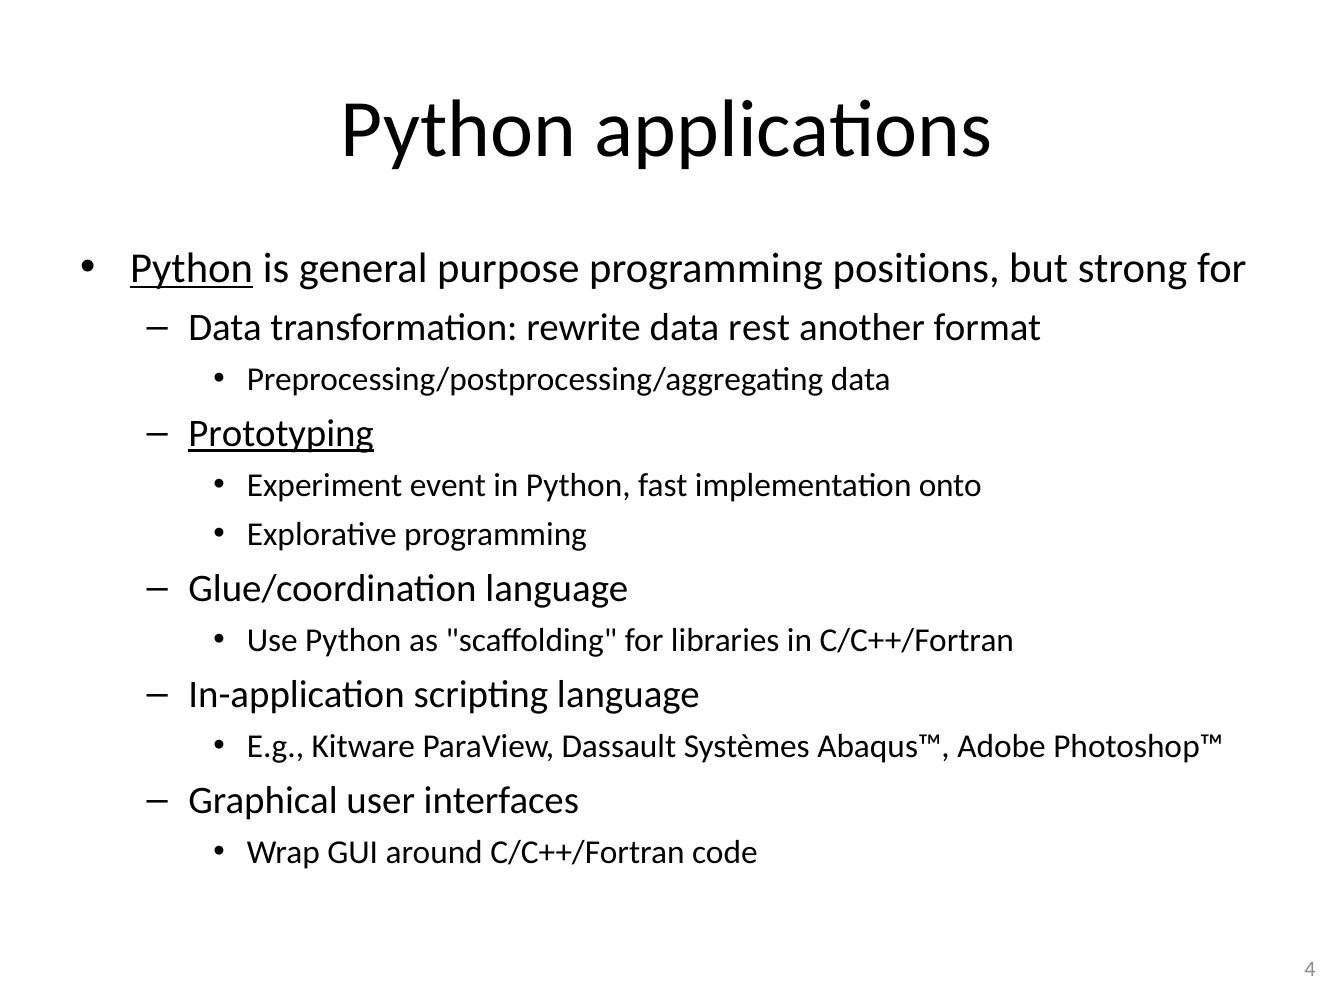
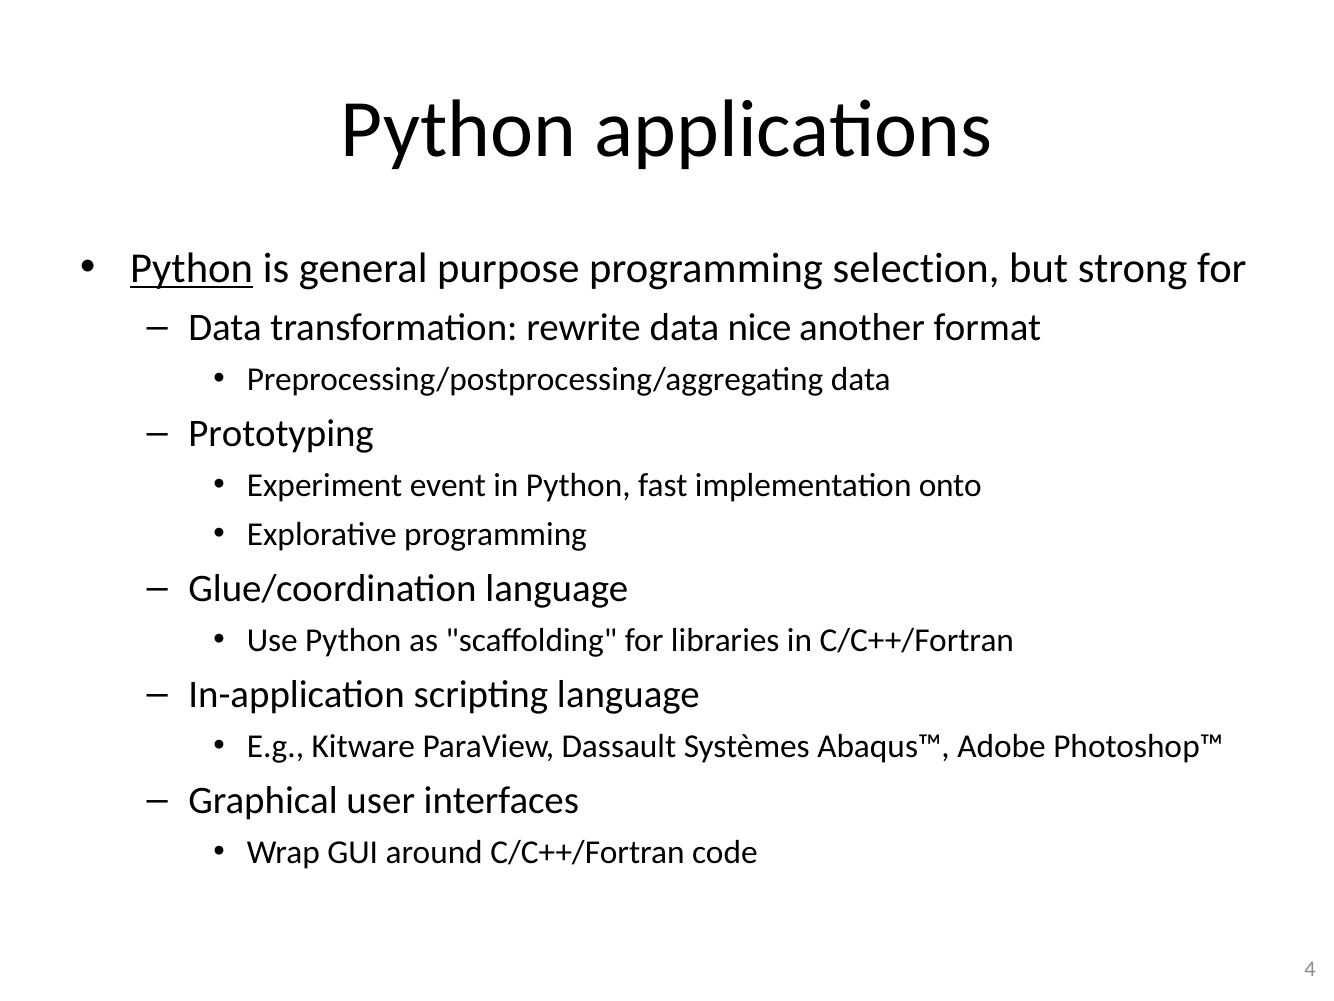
positions: positions -> selection
rest: rest -> nice
Prototyping underline: present -> none
